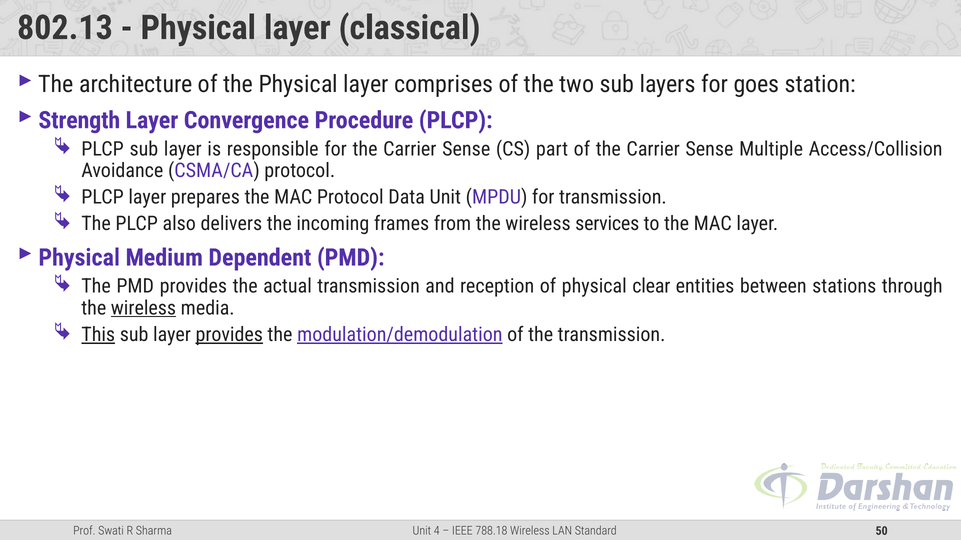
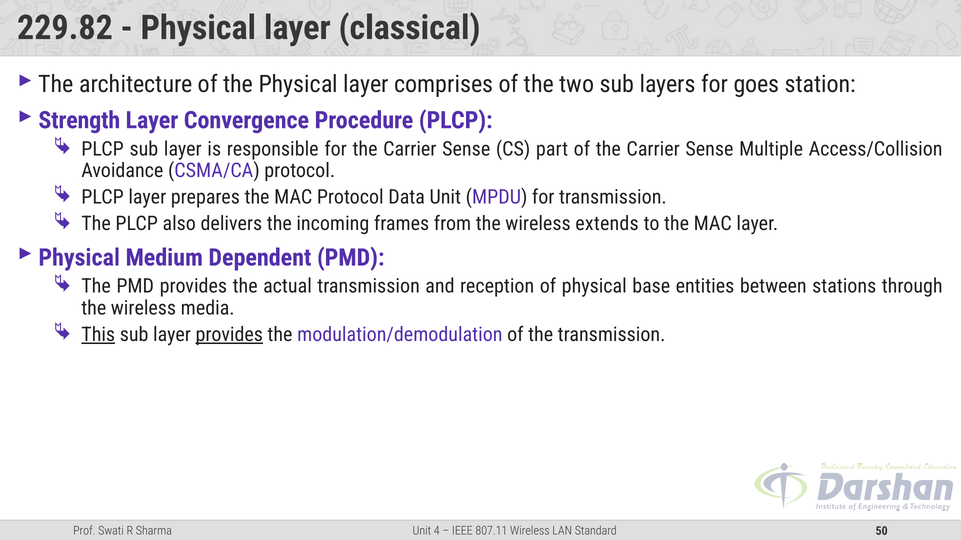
802.13: 802.13 -> 229.82
services: services -> extends
clear: clear -> base
wireless at (143, 308) underline: present -> none
modulation/demodulation underline: present -> none
788.18: 788.18 -> 807.11
